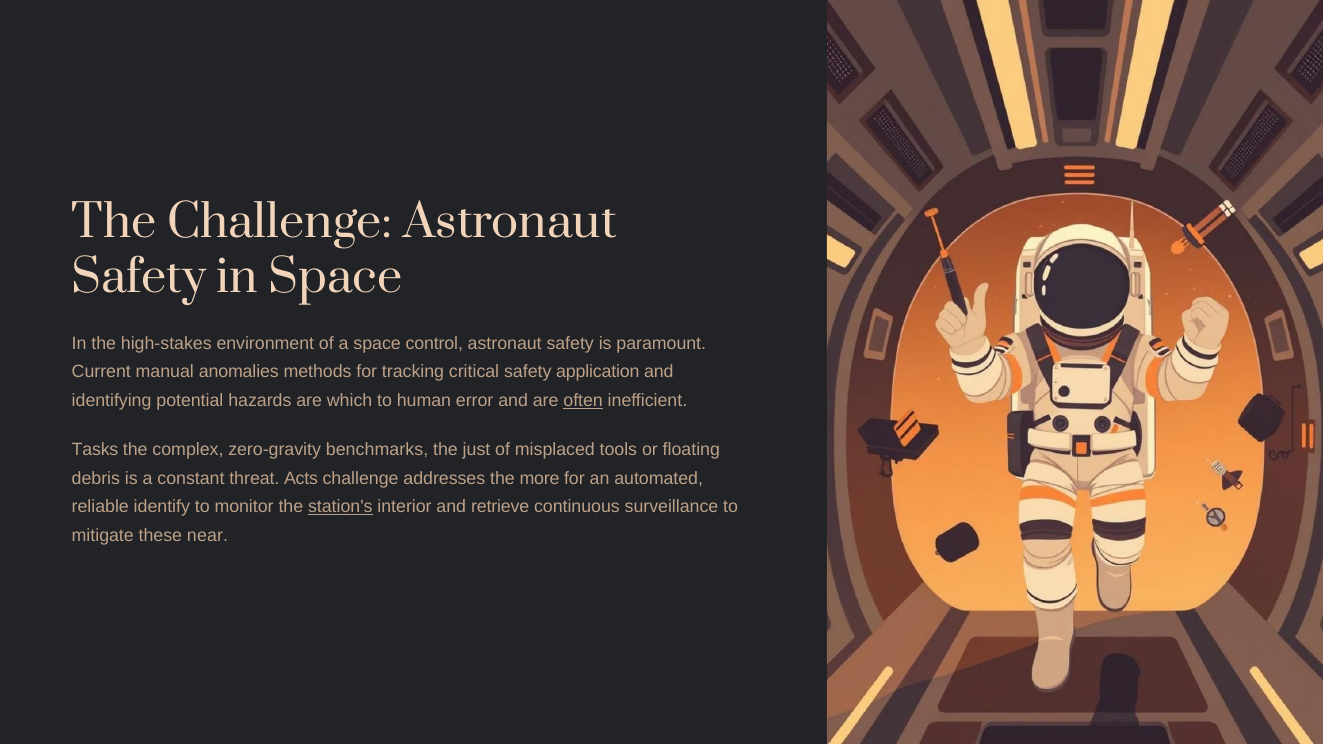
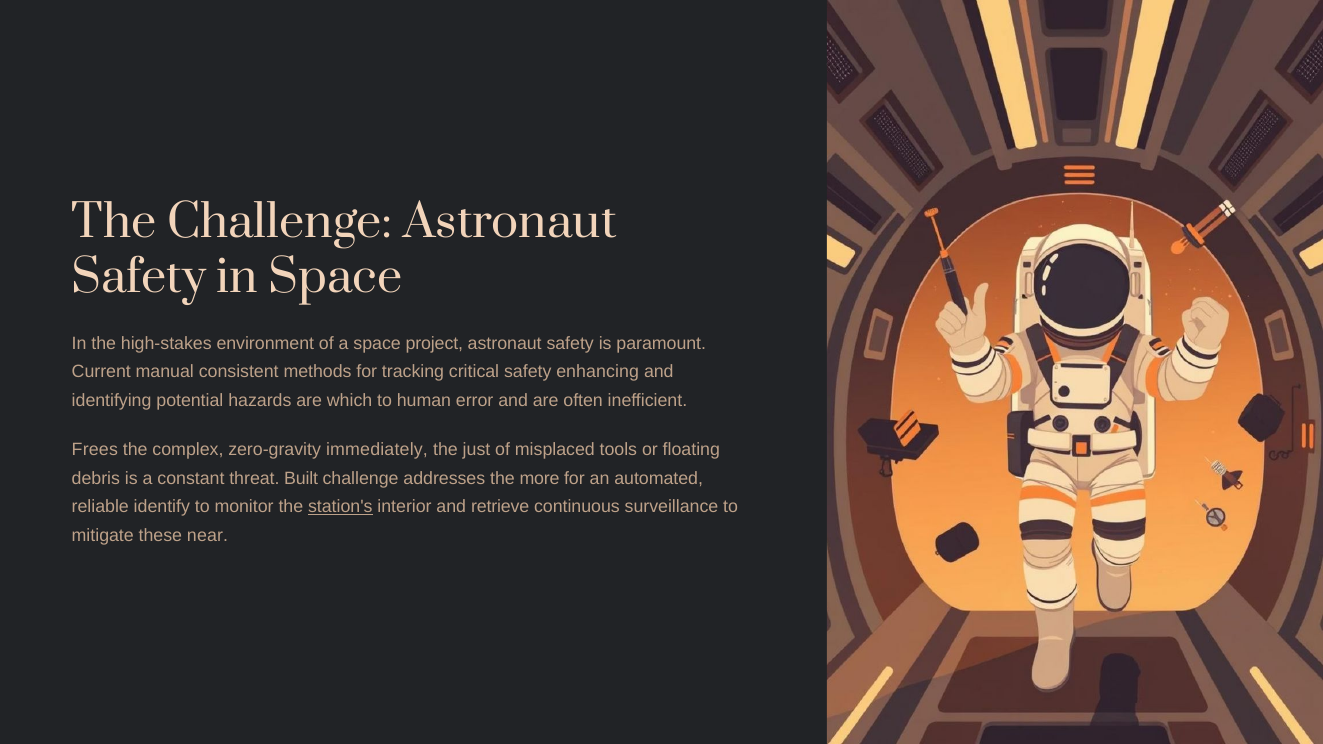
control: control -> project
anomalies: anomalies -> consistent
application: application -> enhancing
often underline: present -> none
Tasks: Tasks -> Frees
benchmarks: benchmarks -> immediately
Acts: Acts -> Built
